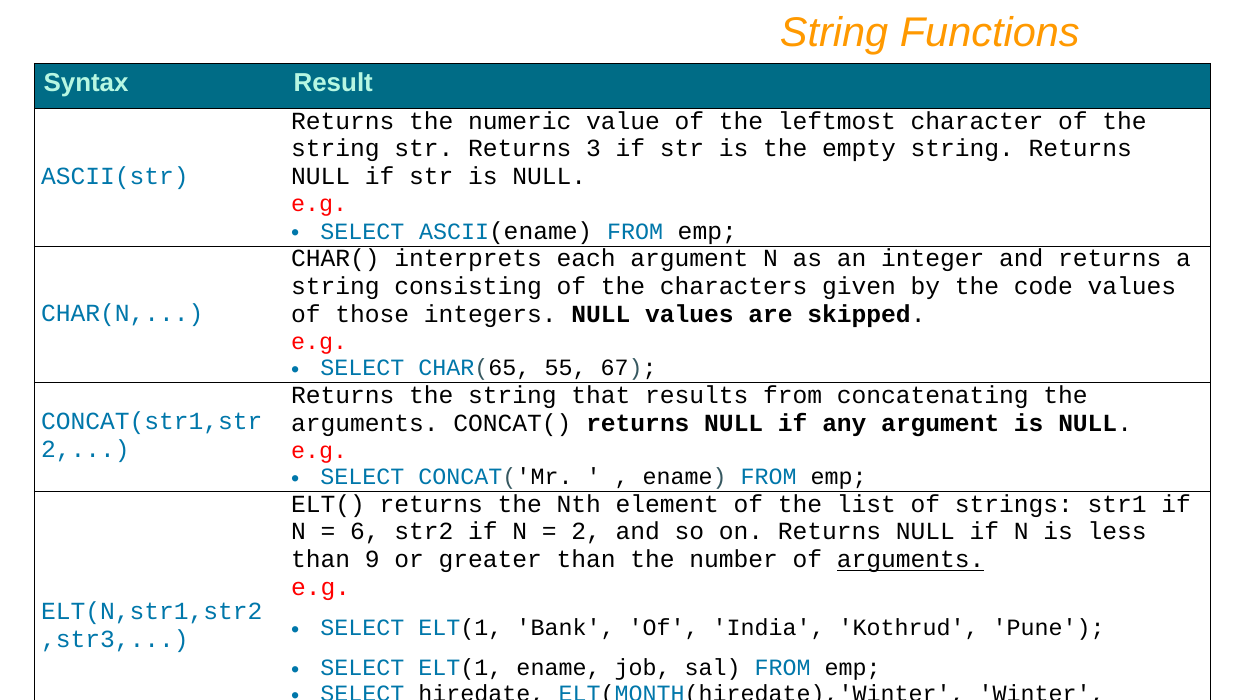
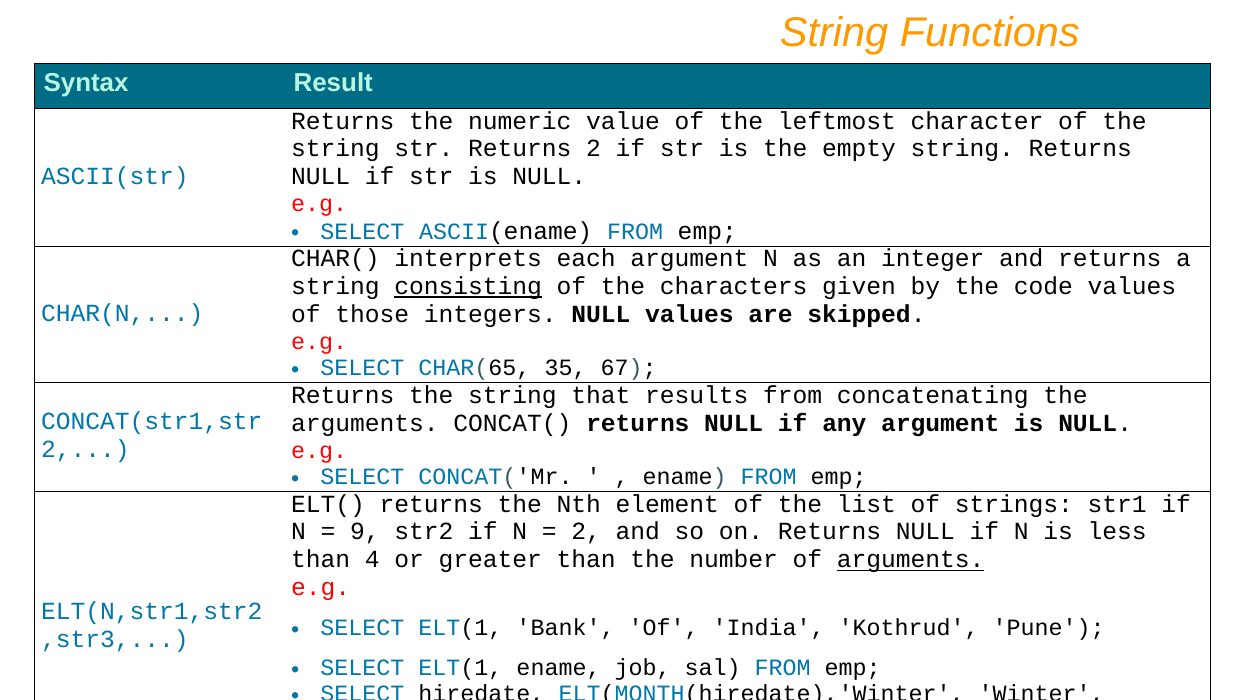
Returns 3: 3 -> 2
consisting underline: none -> present
55: 55 -> 35
6: 6 -> 9
9: 9 -> 4
